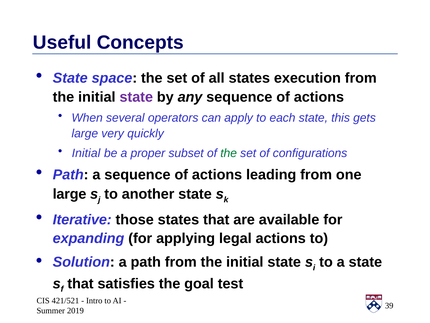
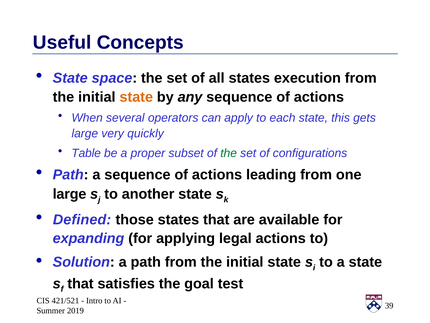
state at (136, 97) colour: purple -> orange
Initial at (86, 153): Initial -> Table
Iterative: Iterative -> Defined
